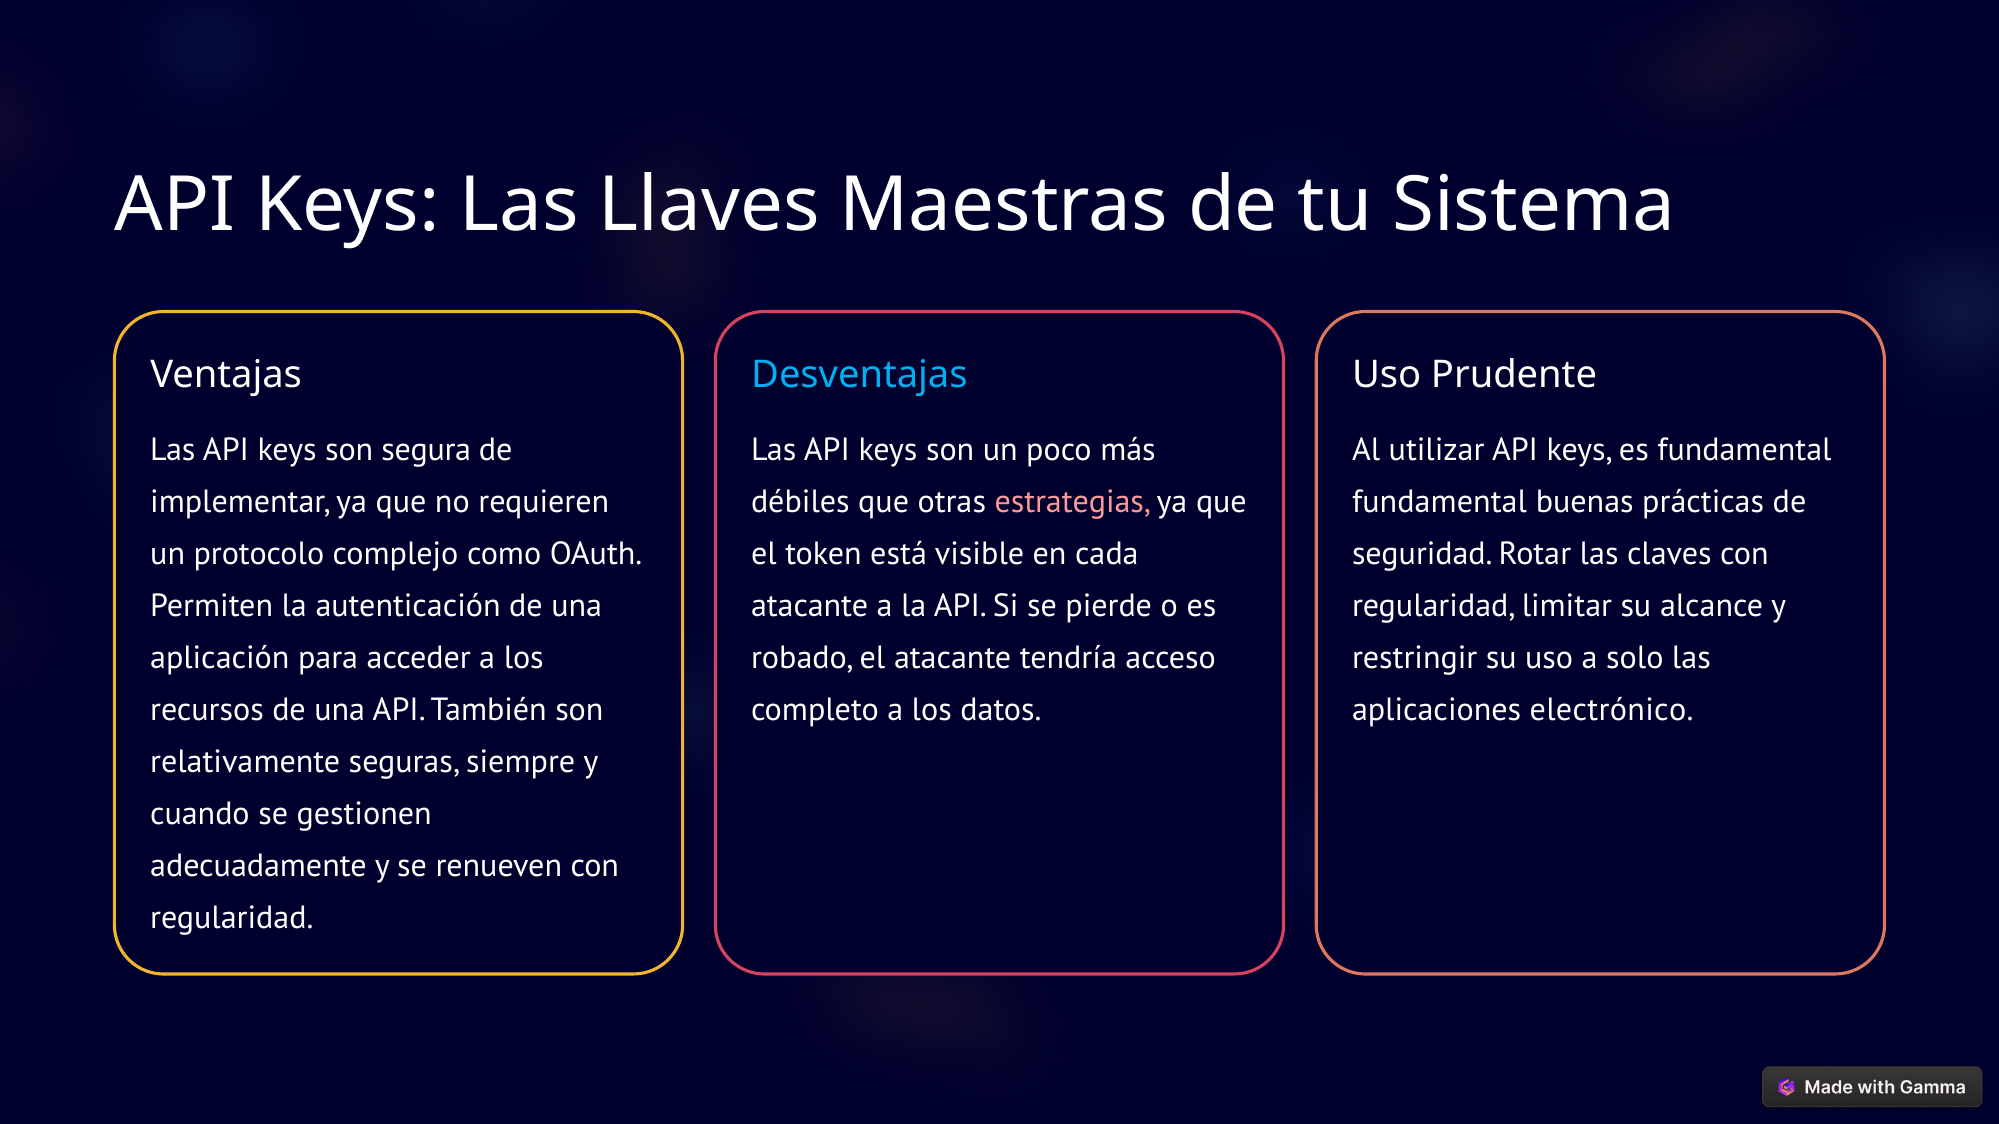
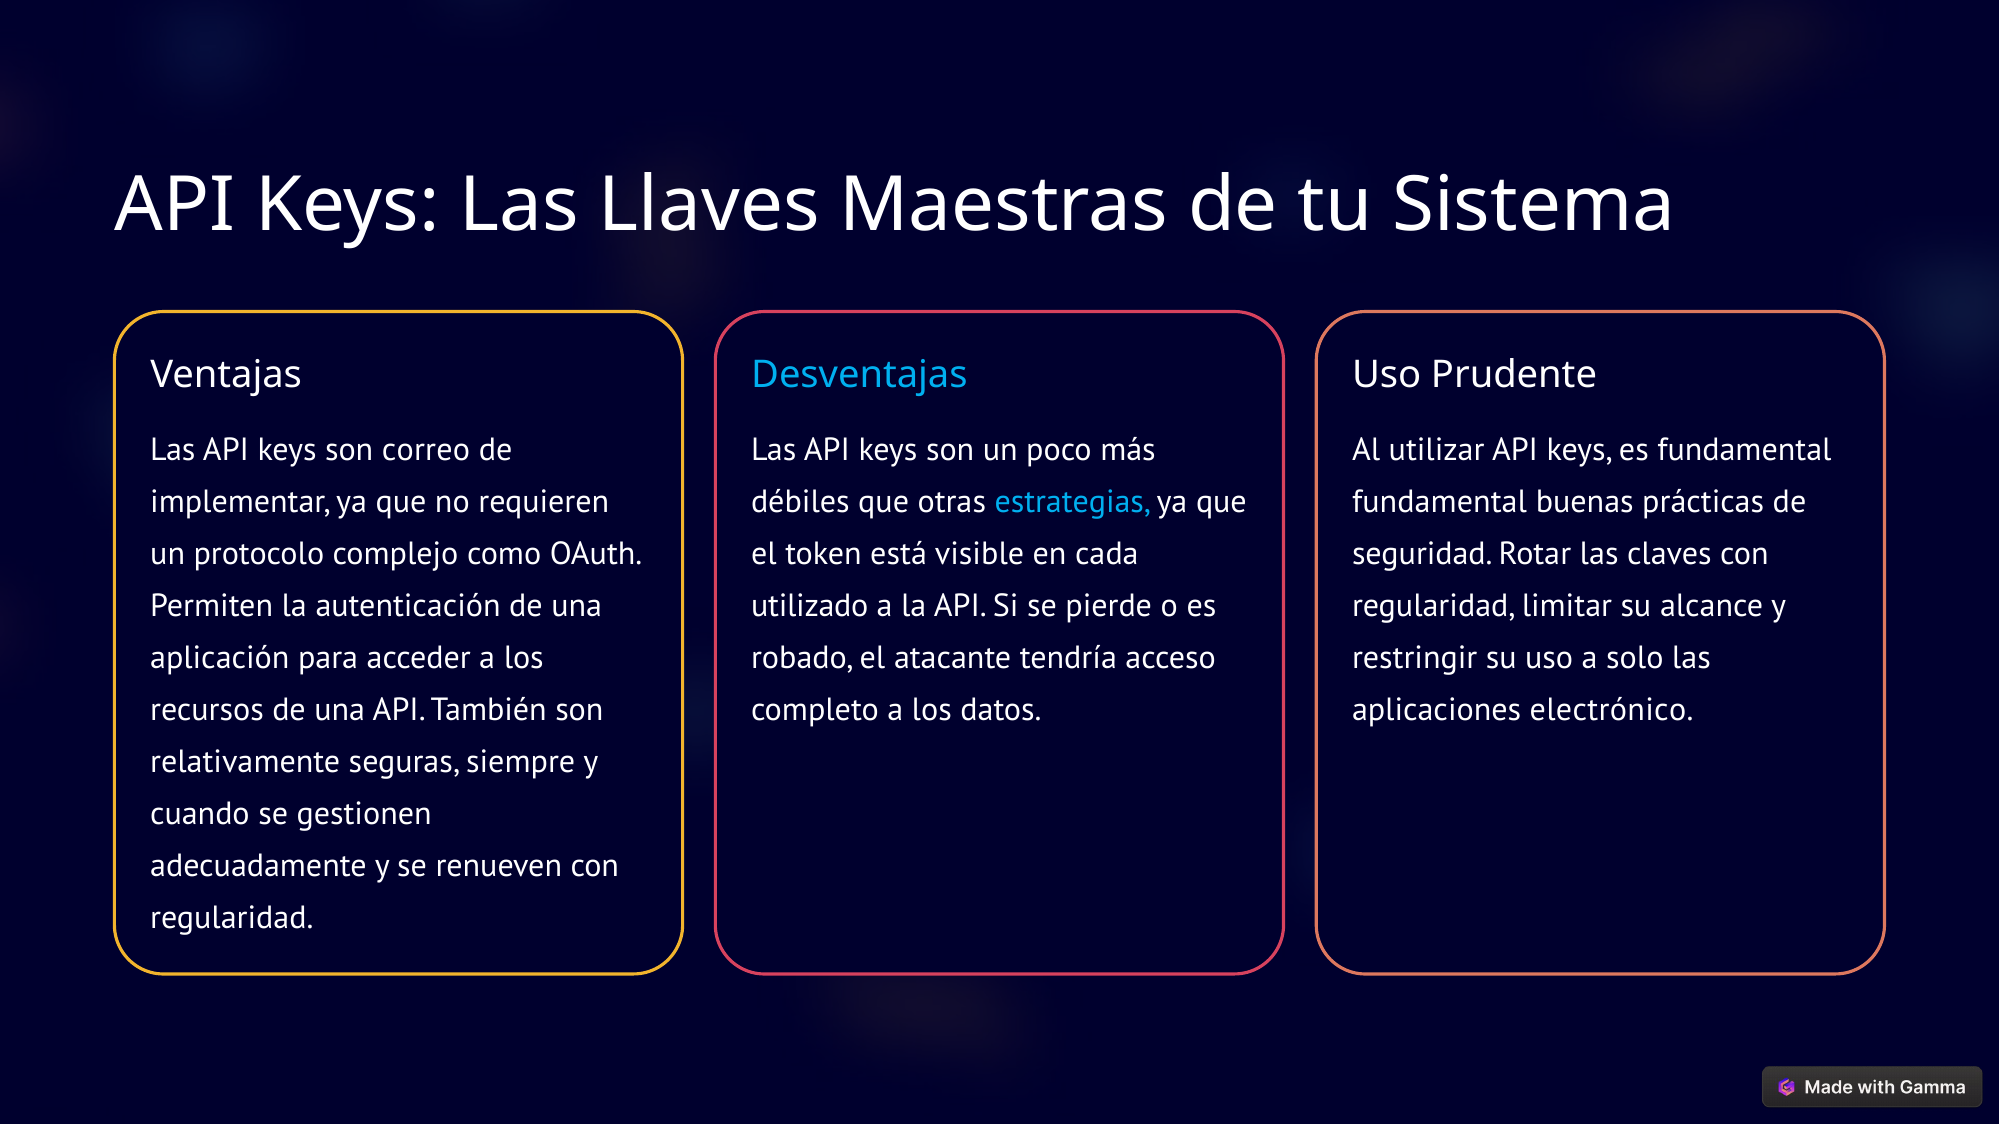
segura: segura -> correo
estrategias colour: pink -> light blue
atacante at (810, 606): atacante -> utilizado
